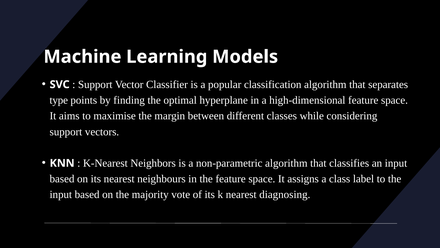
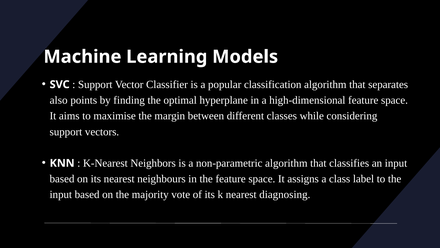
type: type -> also
